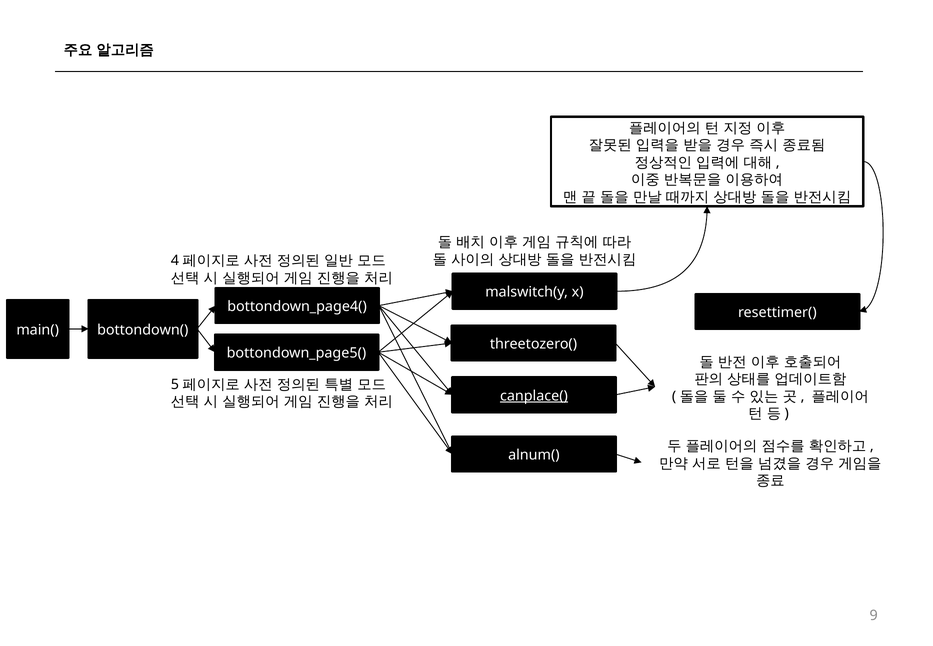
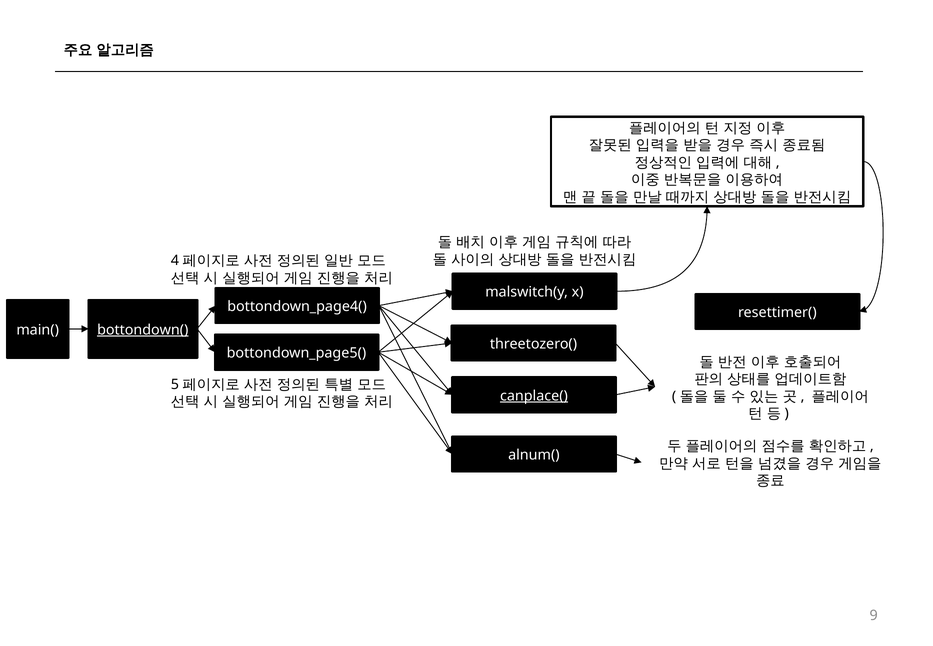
bottondown( underline: none -> present
